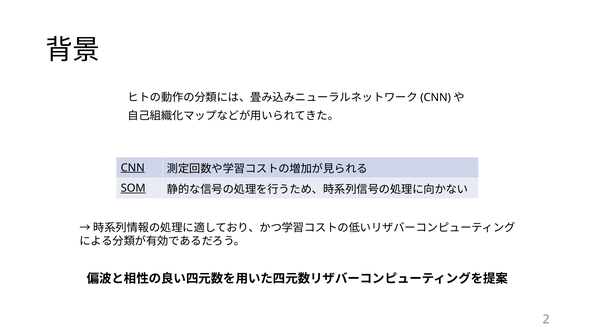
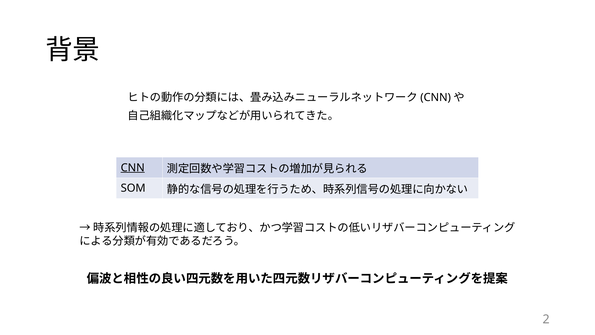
SOM underline: present -> none
